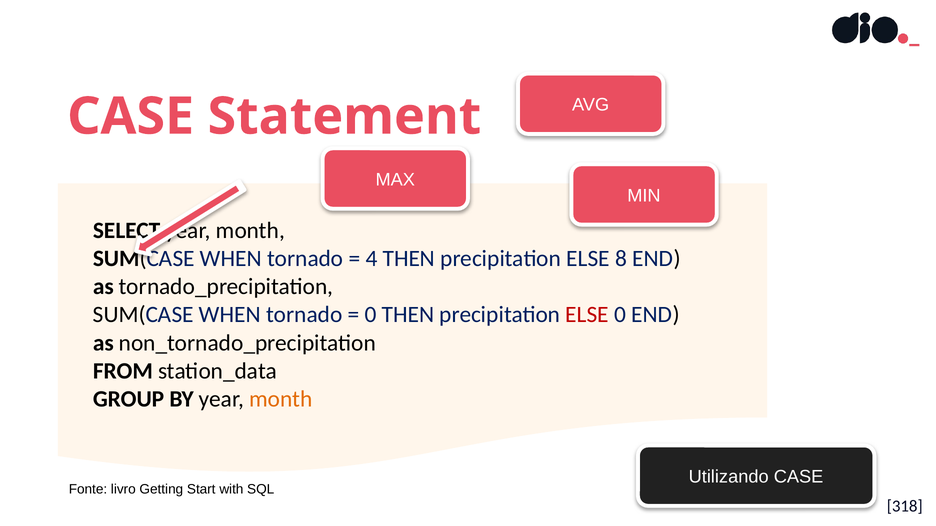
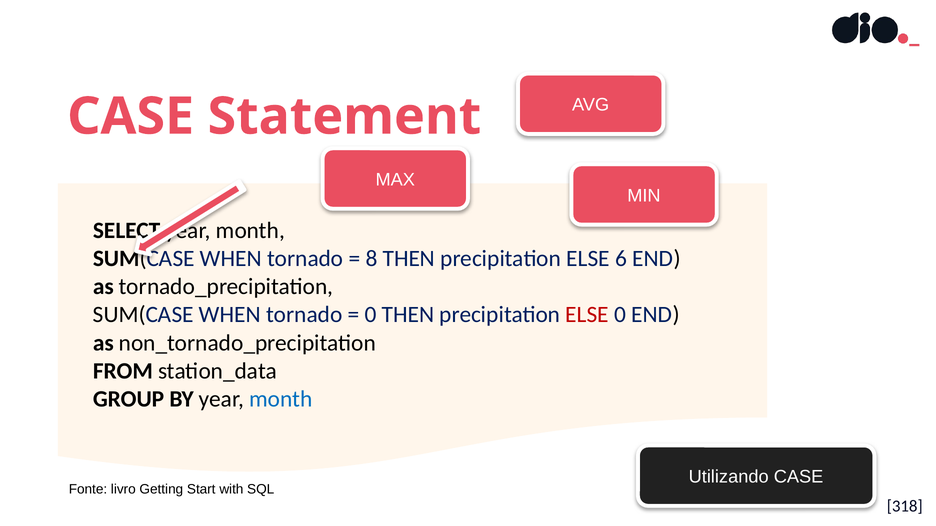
4: 4 -> 8
8: 8 -> 6
month at (281, 399) colour: orange -> blue
